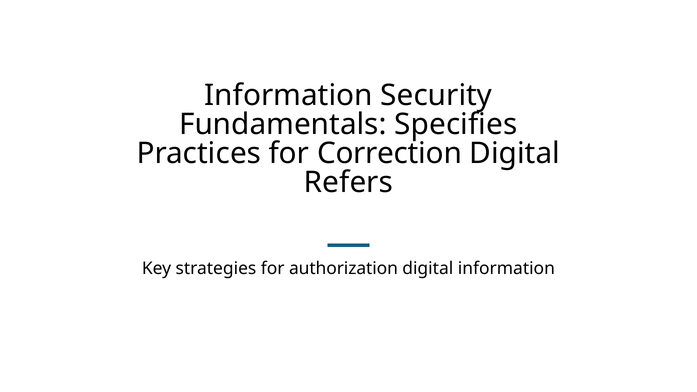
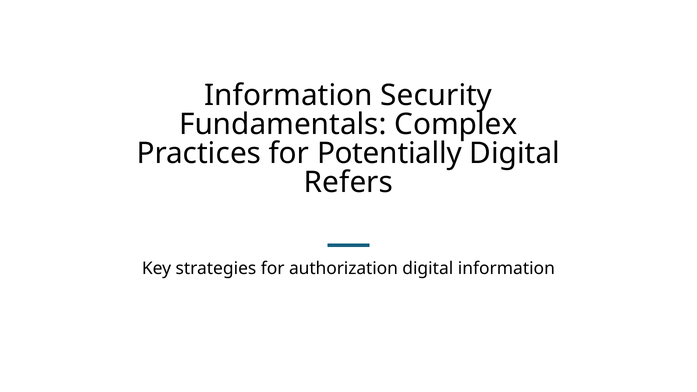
Specifies: Specifies -> Complex
Correction: Correction -> Potentially
